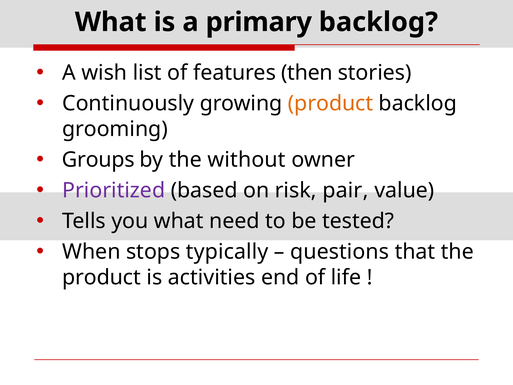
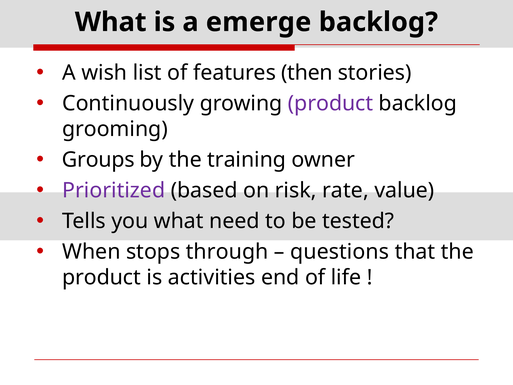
primary: primary -> emerge
product at (331, 104) colour: orange -> purple
without: without -> training
pair: pair -> rate
typically: typically -> through
